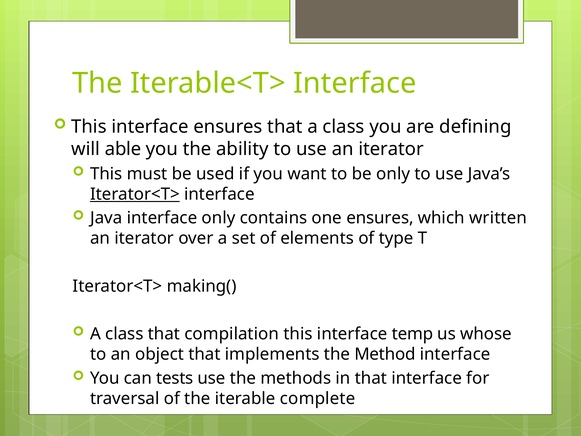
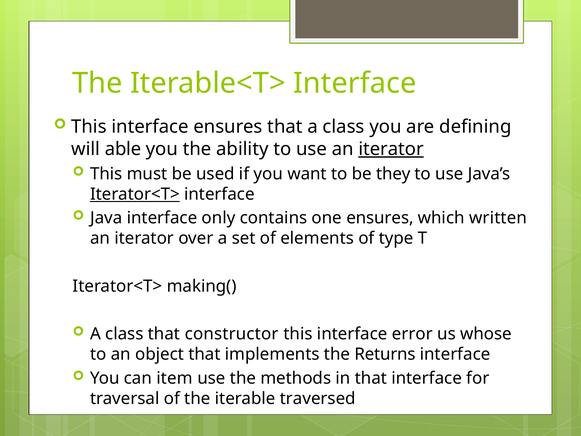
iterator at (391, 149) underline: none -> present
be only: only -> they
compilation: compilation -> constructor
temp: temp -> error
Method: Method -> Returns
tests: tests -> item
complete: complete -> traversed
